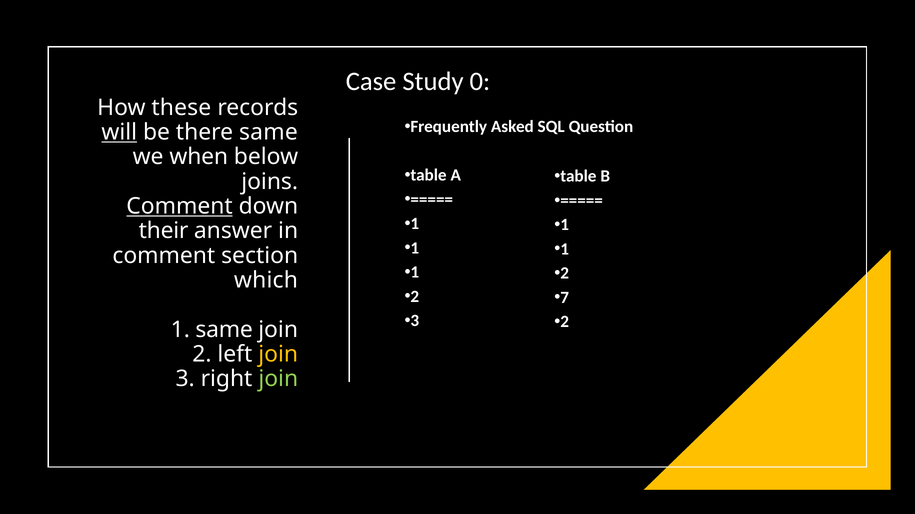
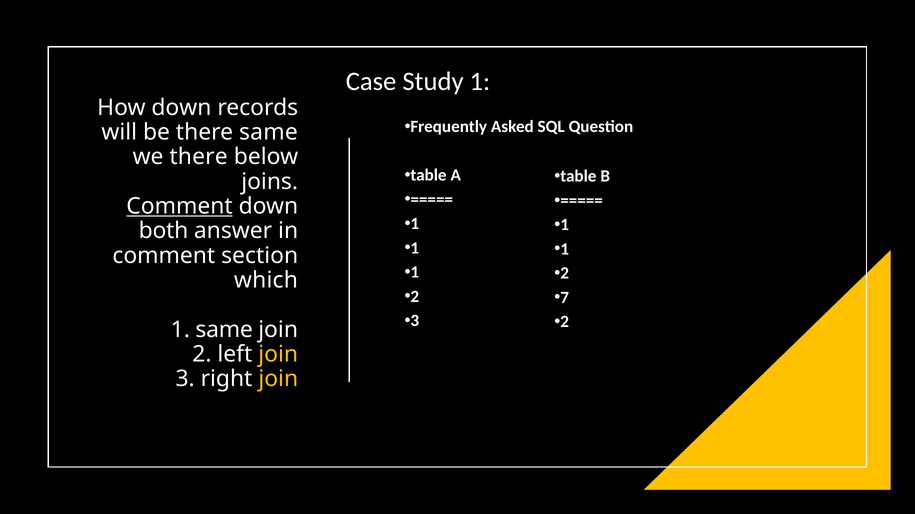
Study 0: 0 -> 1
How these: these -> down
will underline: present -> none
we when: when -> there
their: their -> both
join at (278, 379) colour: light green -> yellow
